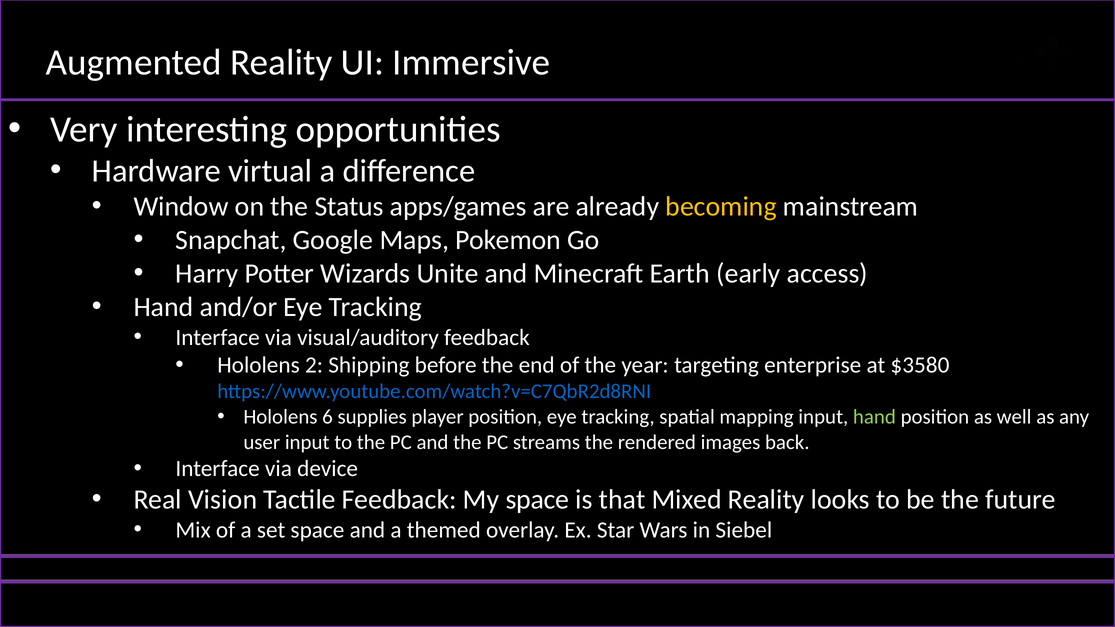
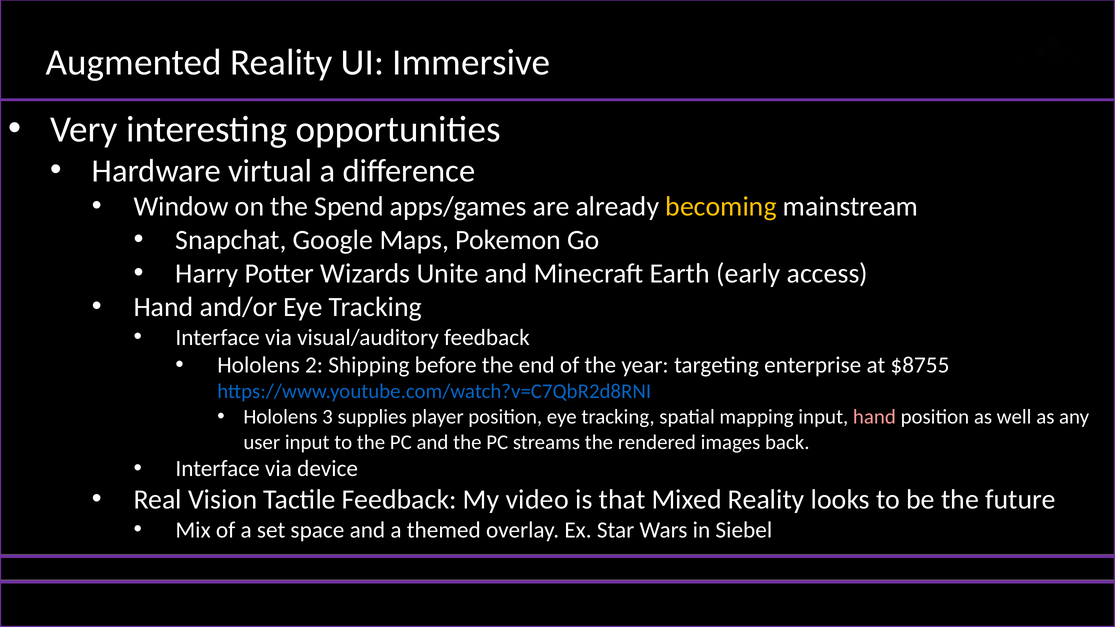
Status: Status -> Spend
$3580: $3580 -> $8755
6: 6 -> 3
hand at (874, 417) colour: light green -> pink
My space: space -> video
